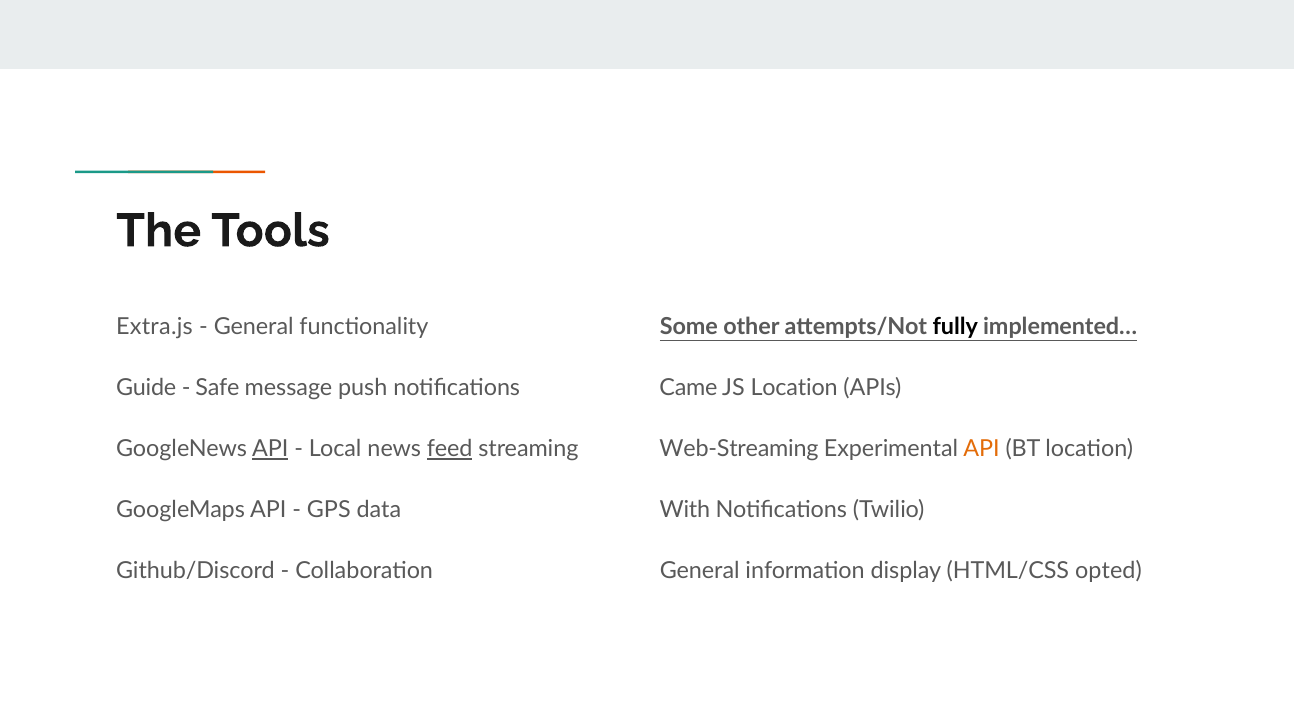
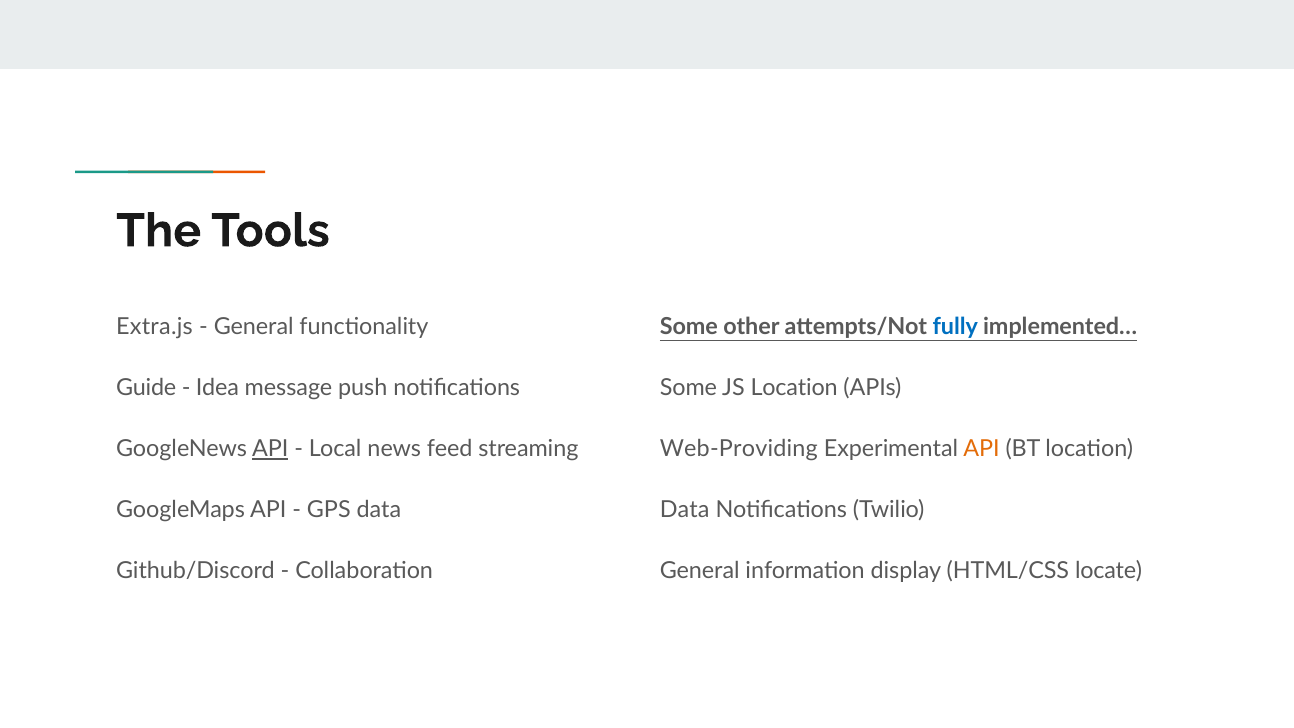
fully colour: black -> blue
Safe: Safe -> Idea
Came at (688, 388): Came -> Some
feed underline: present -> none
Web-Streaming: Web-Streaming -> Web-Providing
With at (685, 510): With -> Data
opted: opted -> locate
